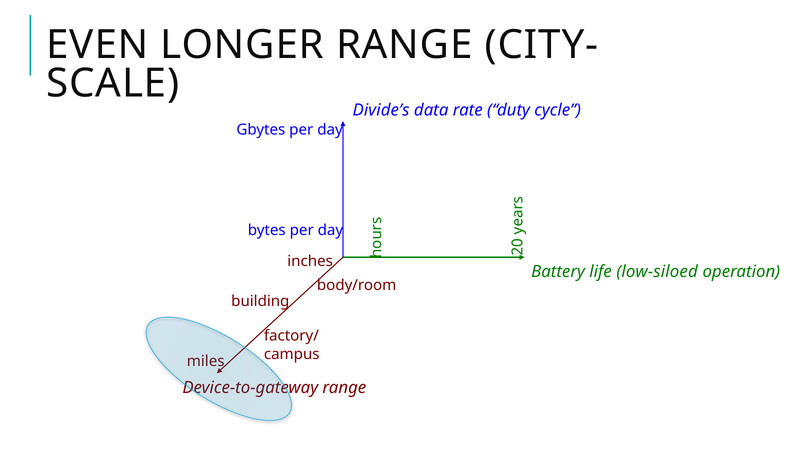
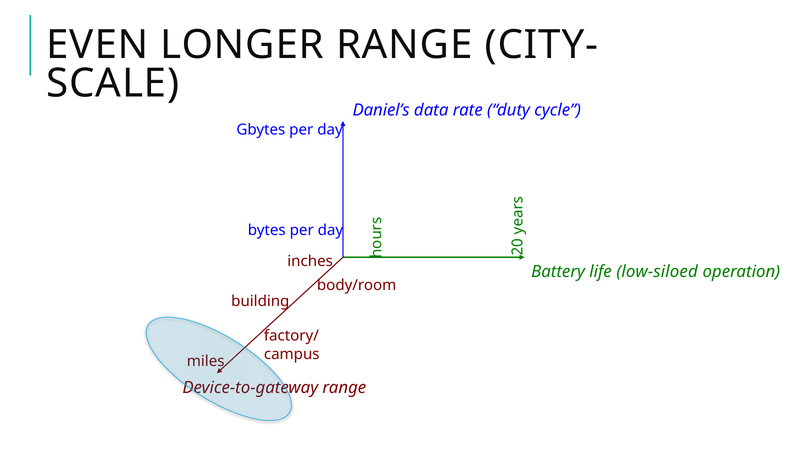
Divide’s: Divide’s -> Daniel’s
